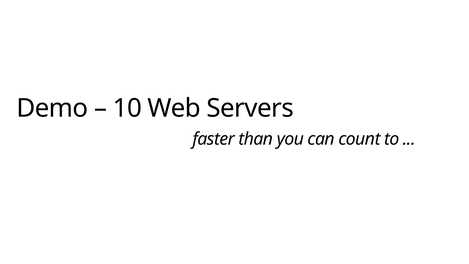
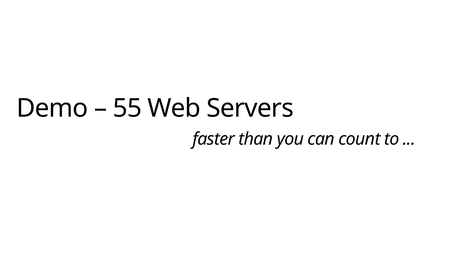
10: 10 -> 55
